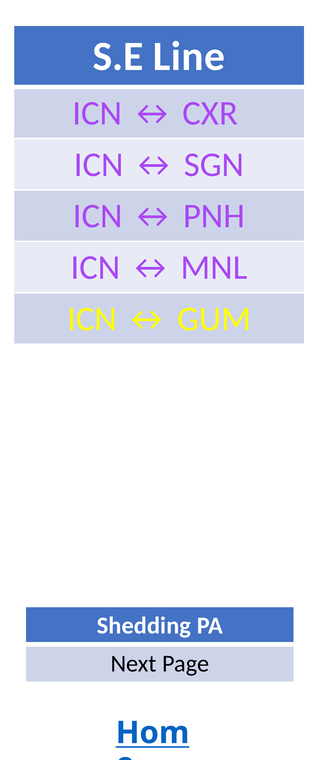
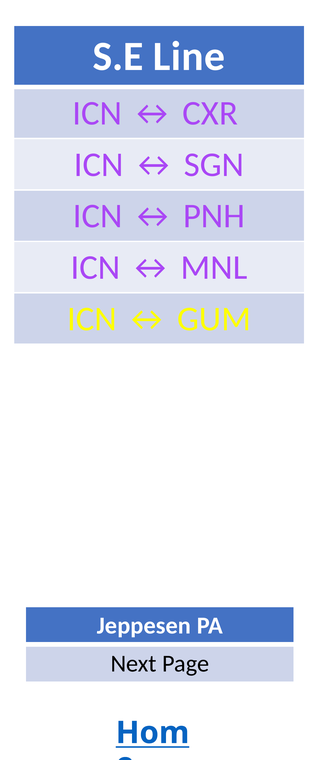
Shedding: Shedding -> Jeppesen
